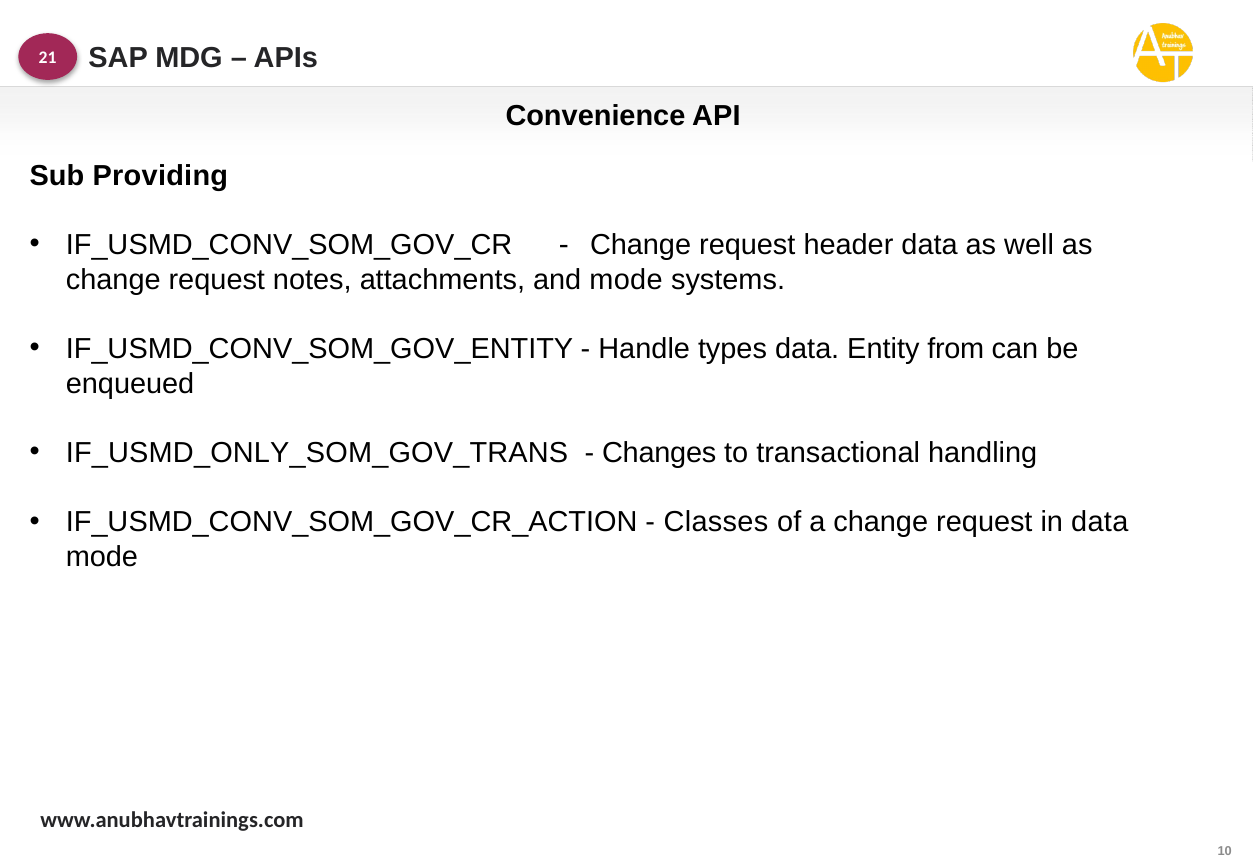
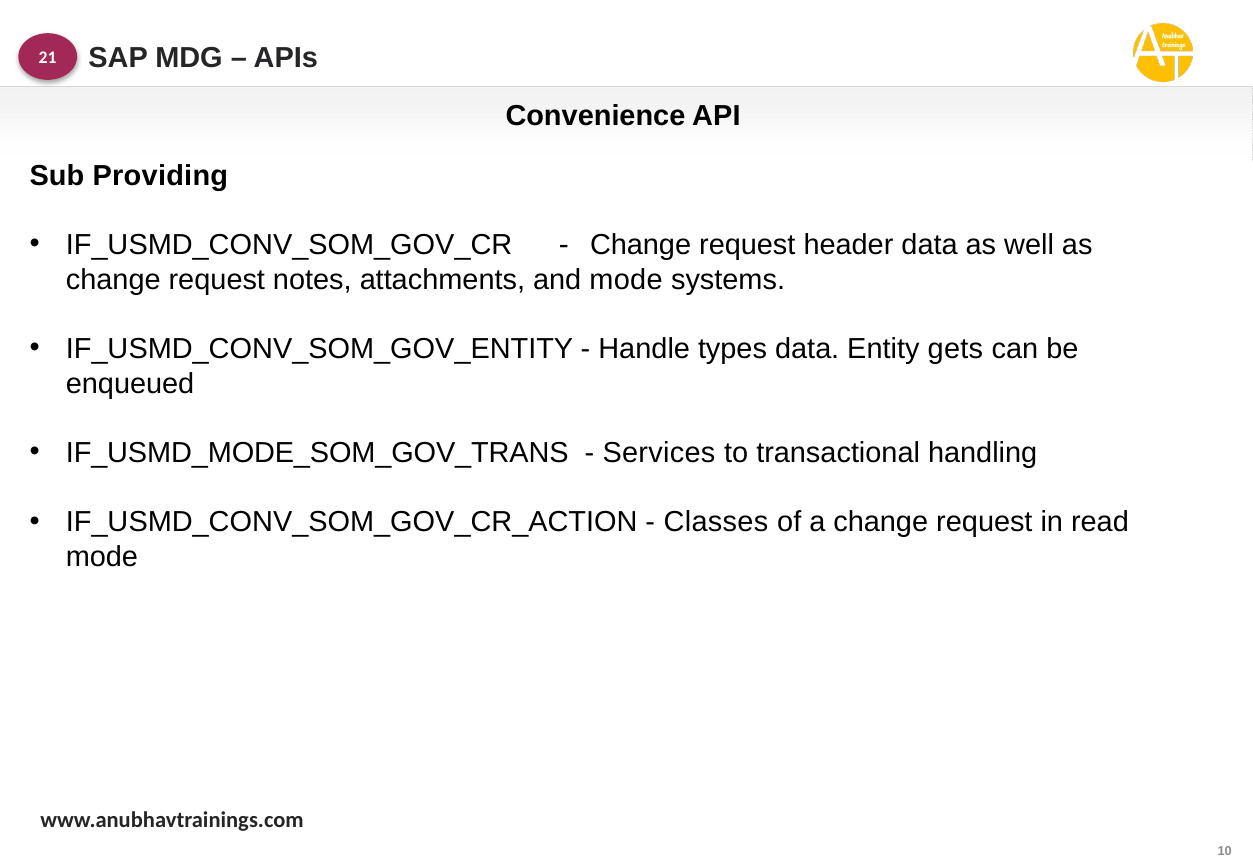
from: from -> gets
IF_USMD_ONLY_SOM_GOV_TRANS: IF_USMD_ONLY_SOM_GOV_TRANS -> IF_USMD_MODE_SOM_GOV_TRANS
Changes: Changes -> Services
in data: data -> read
